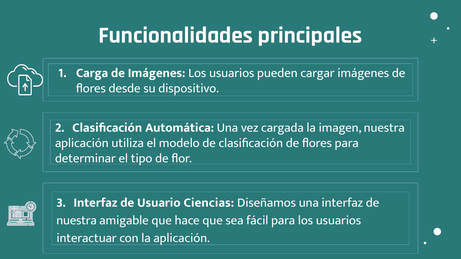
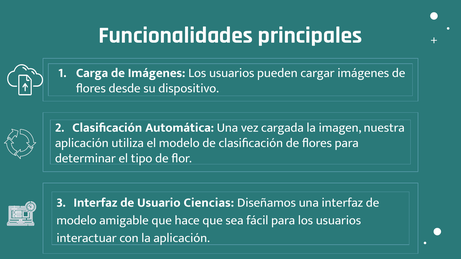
nuestra at (77, 221): nuestra -> modelo
